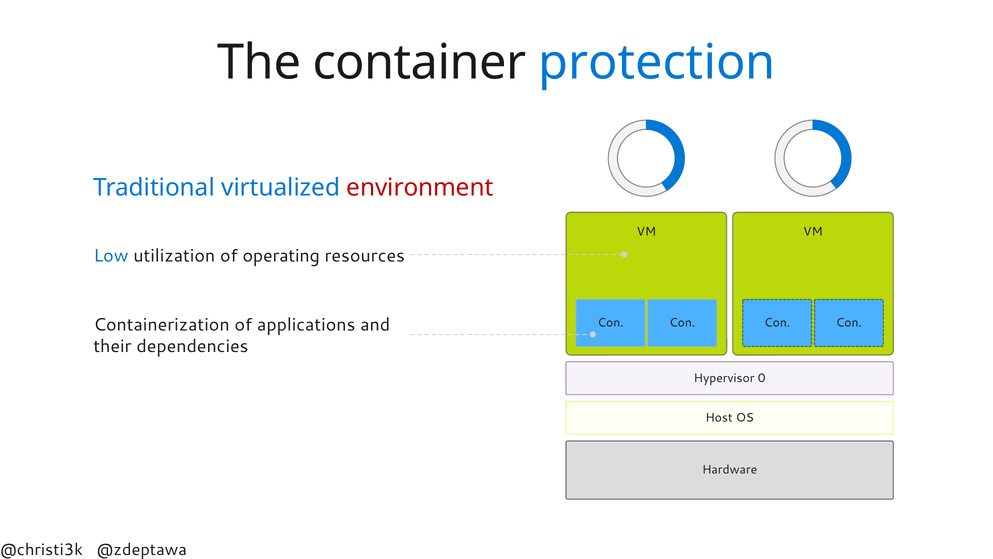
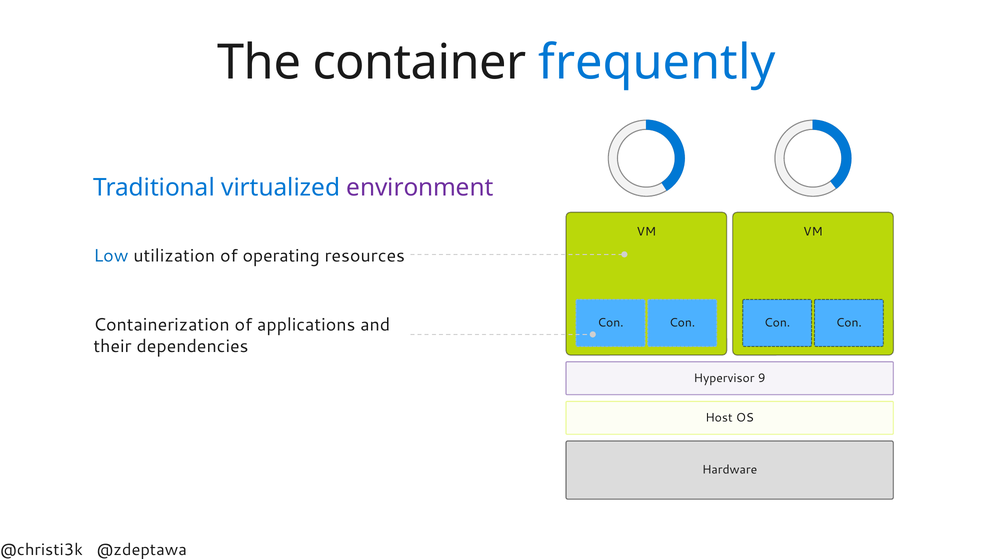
protection: protection -> frequently
environment colour: red -> purple
0: 0 -> 9
